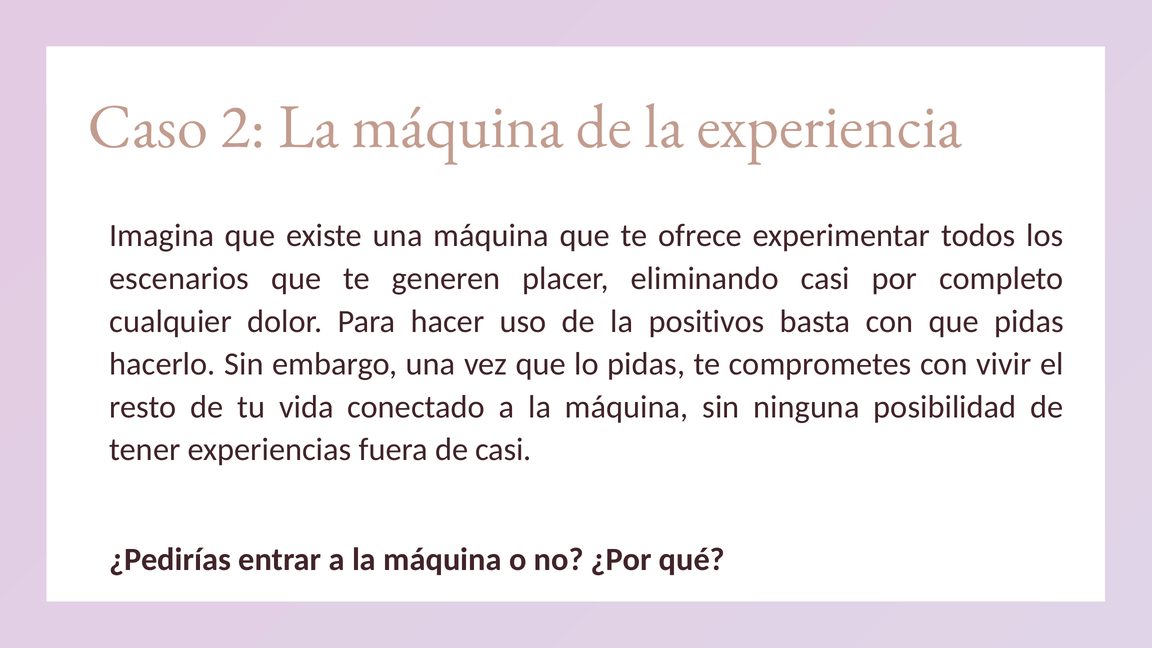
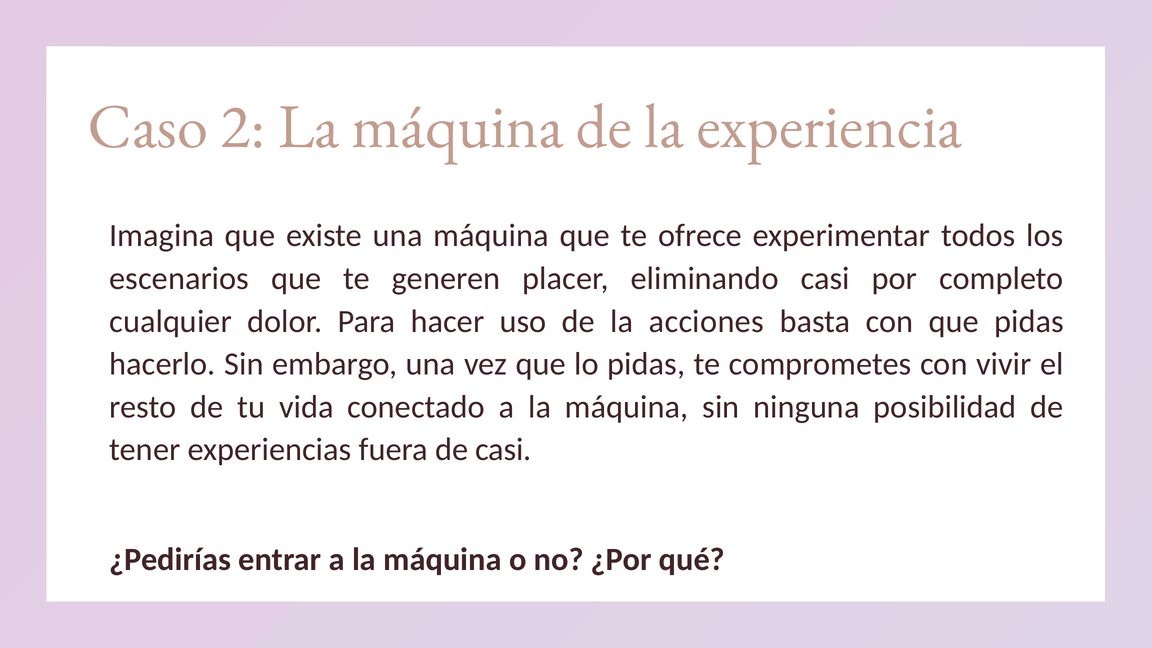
positivos: positivos -> acciones
